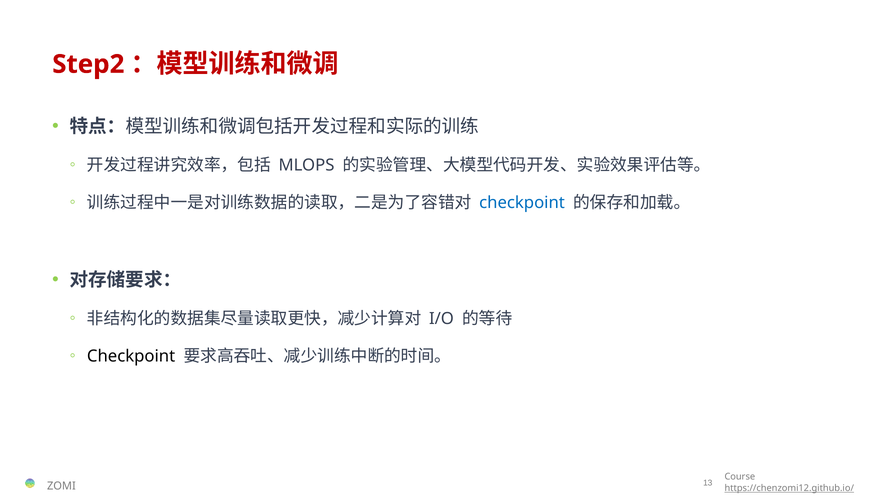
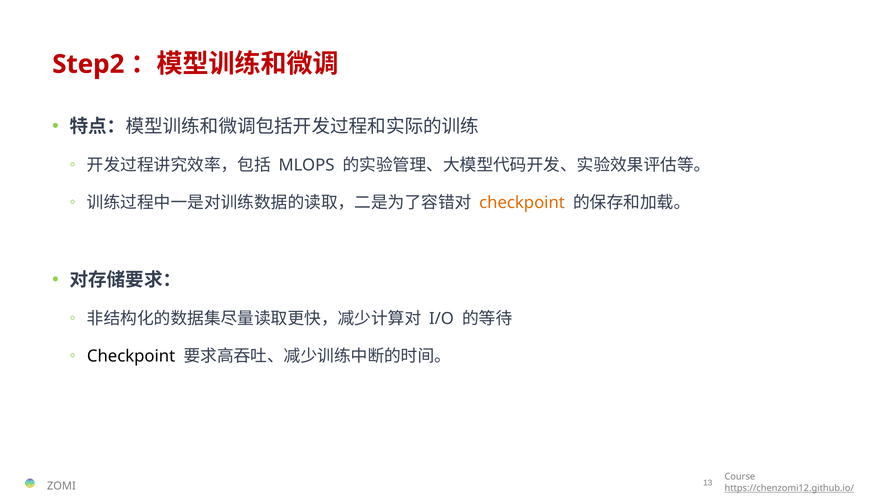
checkpoint at (522, 202) colour: blue -> orange
